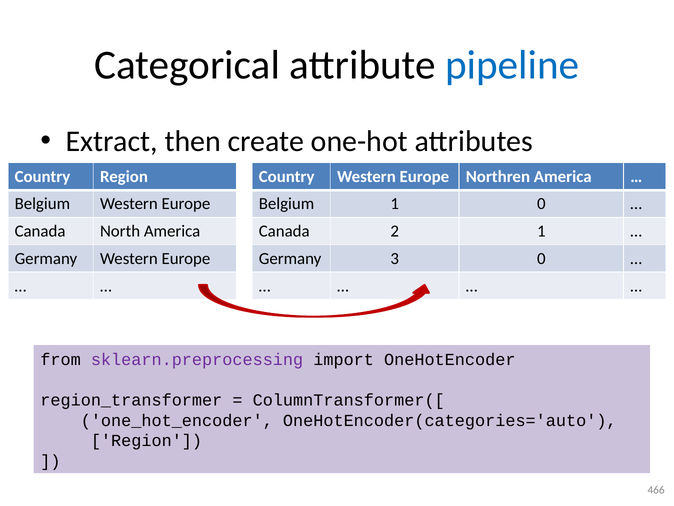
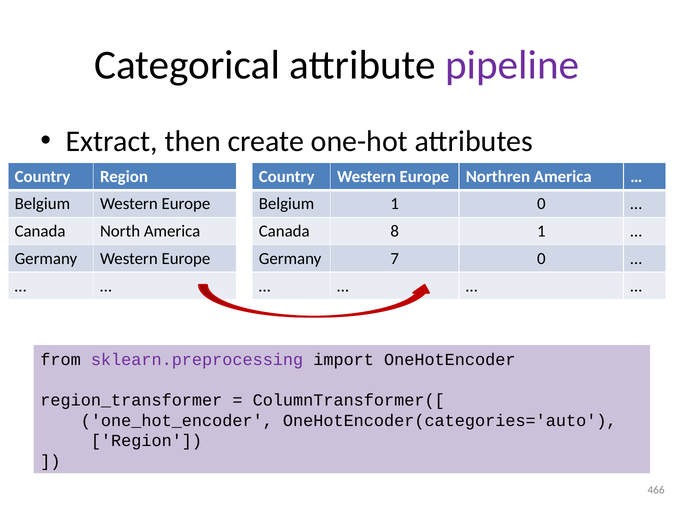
pipeline colour: blue -> purple
2: 2 -> 8
3: 3 -> 7
